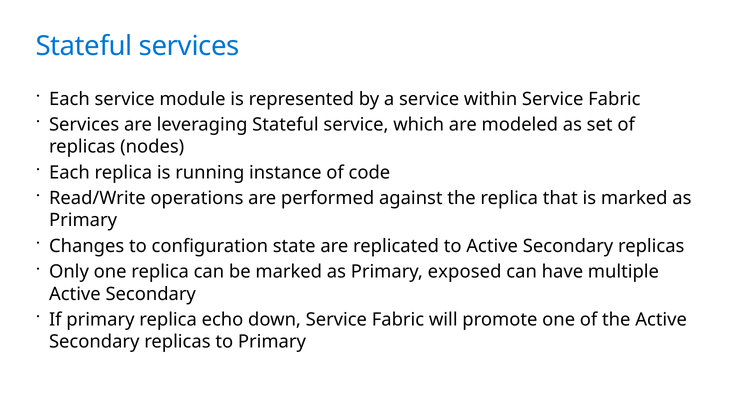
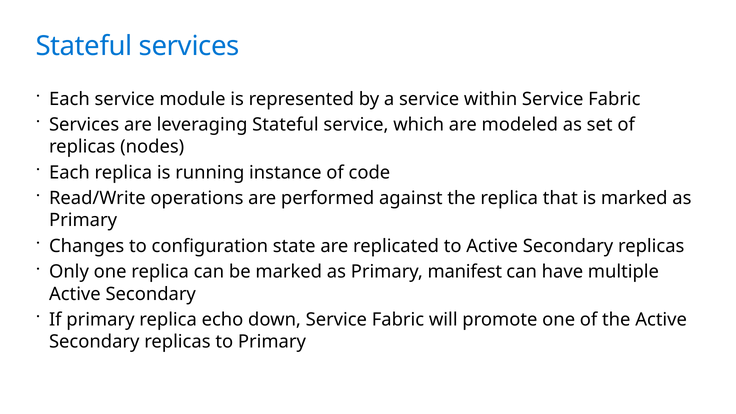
exposed: exposed -> manifest
